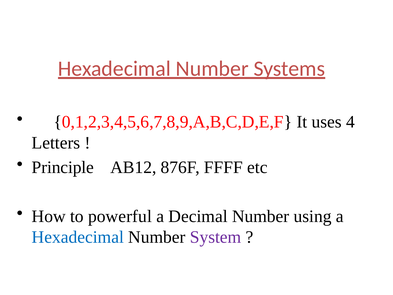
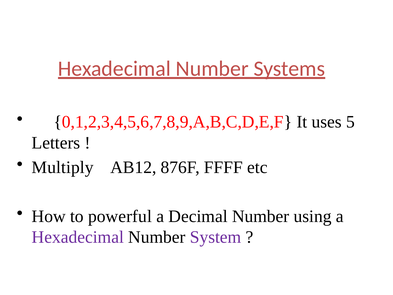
4: 4 -> 5
Principle: Principle -> Multiply
Hexadecimal at (78, 237) colour: blue -> purple
